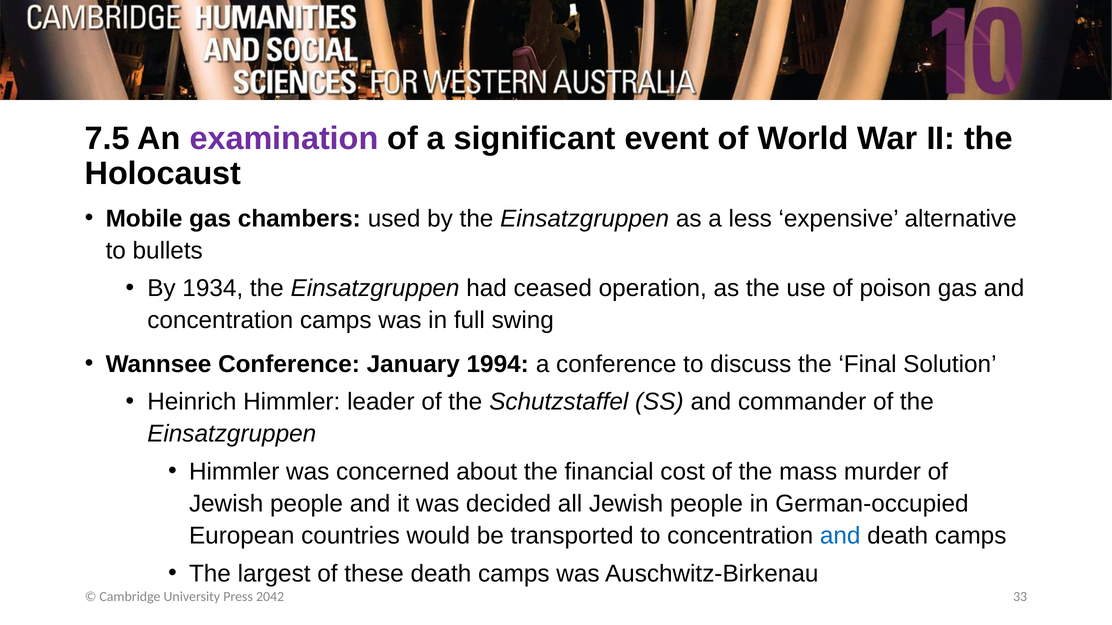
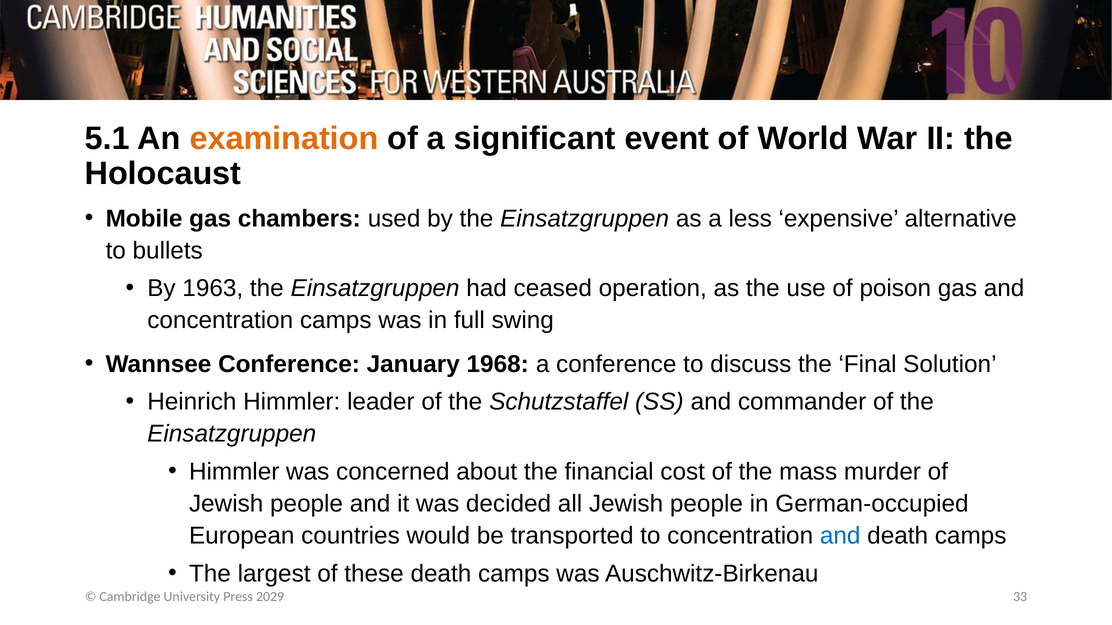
7.5: 7.5 -> 5.1
examination colour: purple -> orange
1934: 1934 -> 1963
1994: 1994 -> 1968
2042: 2042 -> 2029
